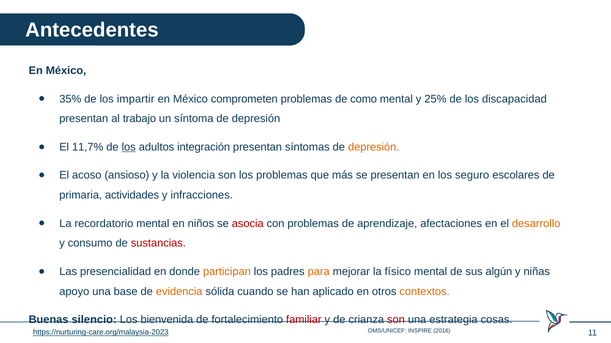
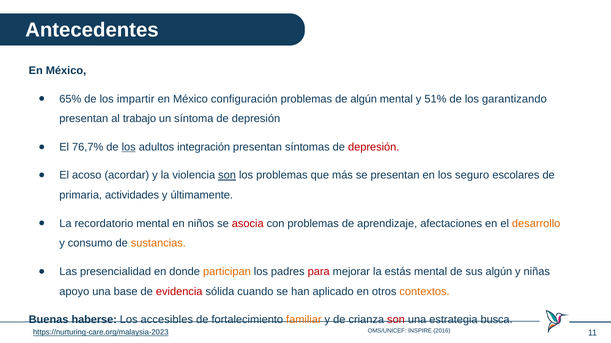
35%: 35% -> 65%
comprometen: comprometen -> configuración
de como: como -> algún
25%: 25% -> 51%
discapacidad: discapacidad -> garantizando
11,7%: 11,7% -> 76,7%
depresión at (374, 147) colour: orange -> red
ansioso: ansioso -> acordar
son at (227, 176) underline: none -> present
infracciones: infracciones -> últimamente
sustancias colour: red -> orange
para colour: orange -> red
físico: físico -> estás
evidencia colour: orange -> red
silencio: silencio -> haberse
bienvenida: bienvenida -> accesibles
familiar colour: red -> orange
cosas: cosas -> busca
